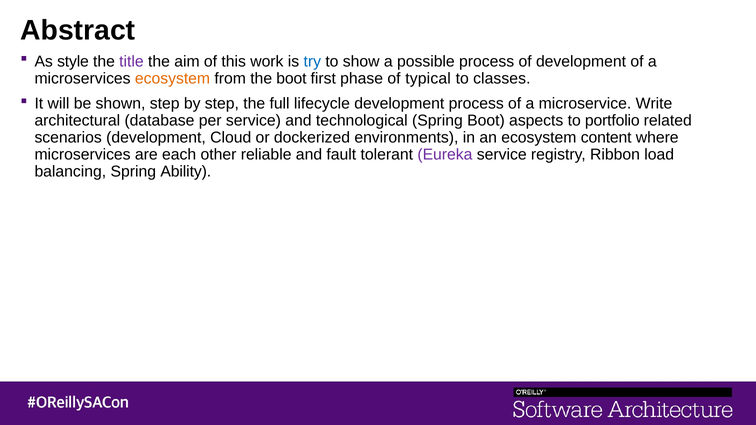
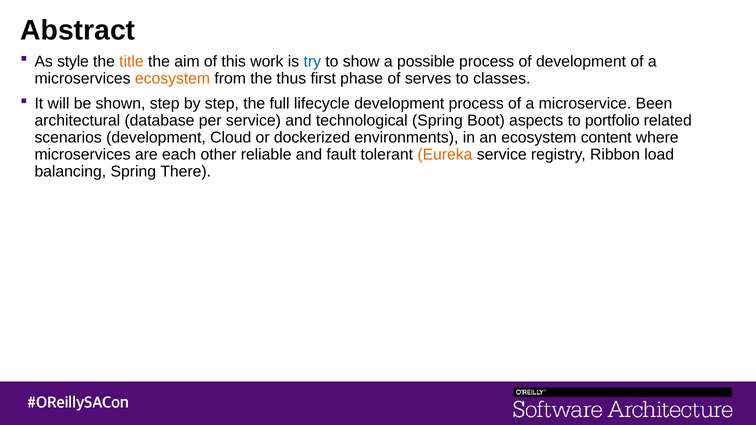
title colour: purple -> orange
the boot: boot -> thus
typical: typical -> serves
Write: Write -> Been
Eureka colour: purple -> orange
Ability: Ability -> There
